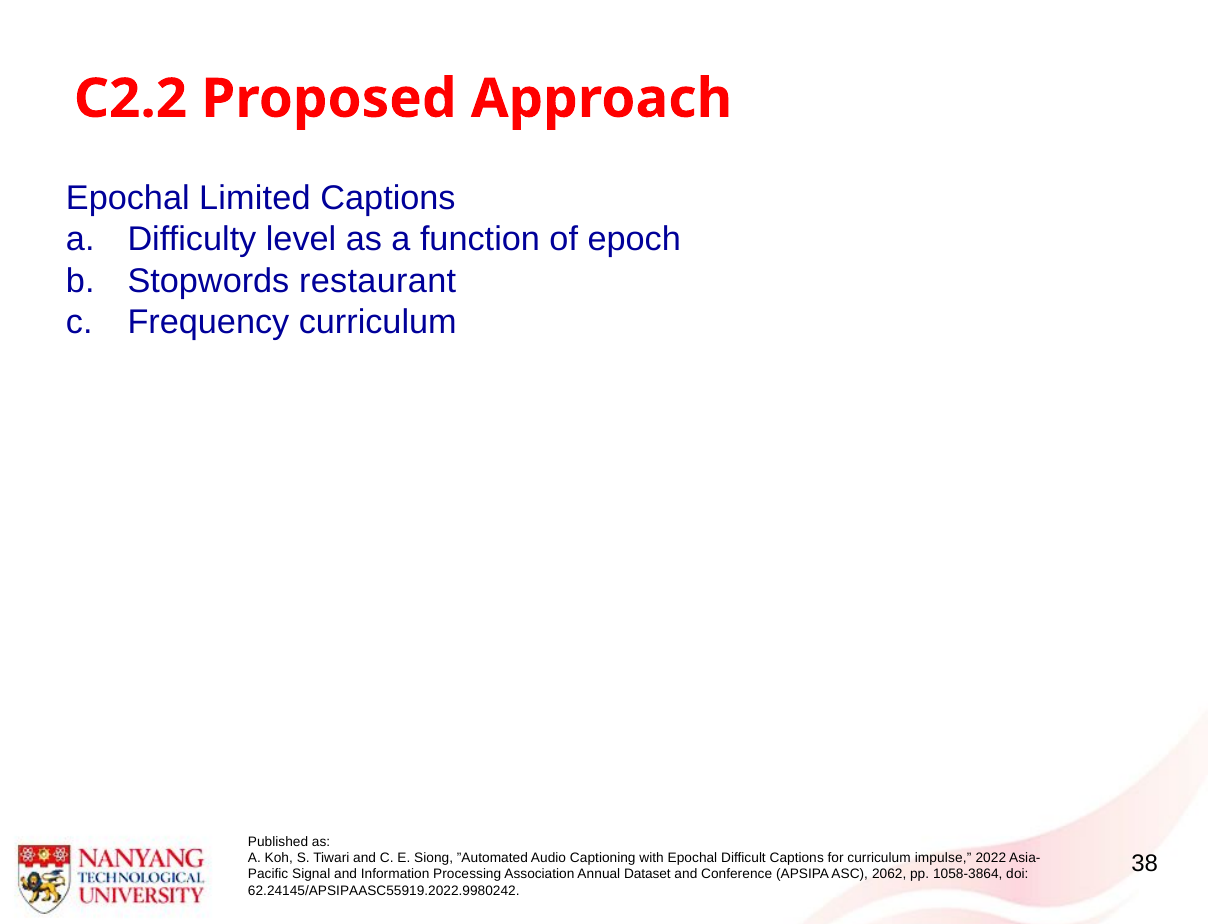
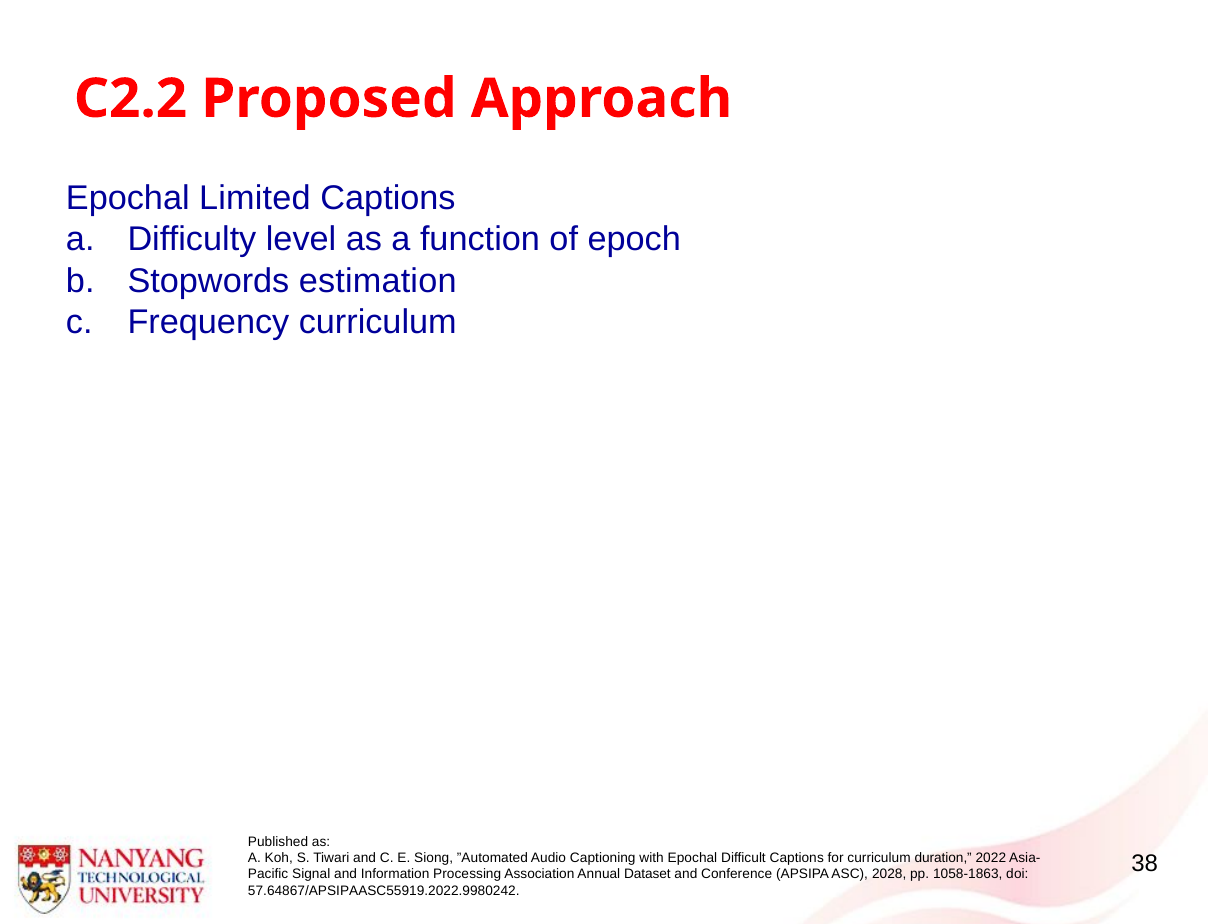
restaurant: restaurant -> estimation
impulse: impulse -> duration
2062: 2062 -> 2028
1058-3864: 1058-3864 -> 1058-1863
62.24145/APSIPAASC55919.2022.9980242: 62.24145/APSIPAASC55919.2022.9980242 -> 57.64867/APSIPAASC55919.2022.9980242
